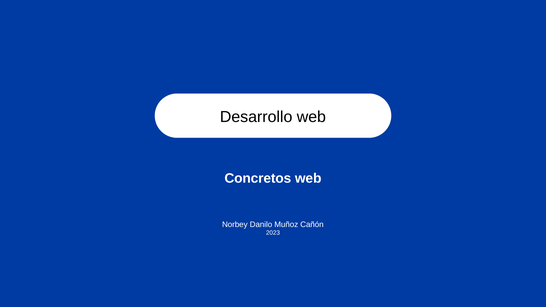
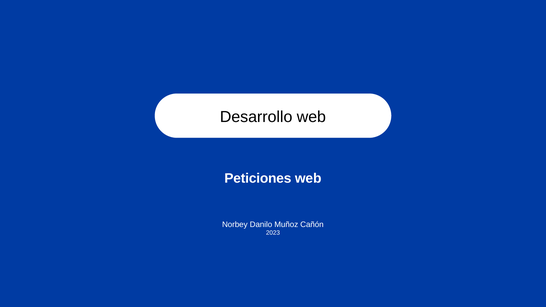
Concretos: Concretos -> Peticiones
